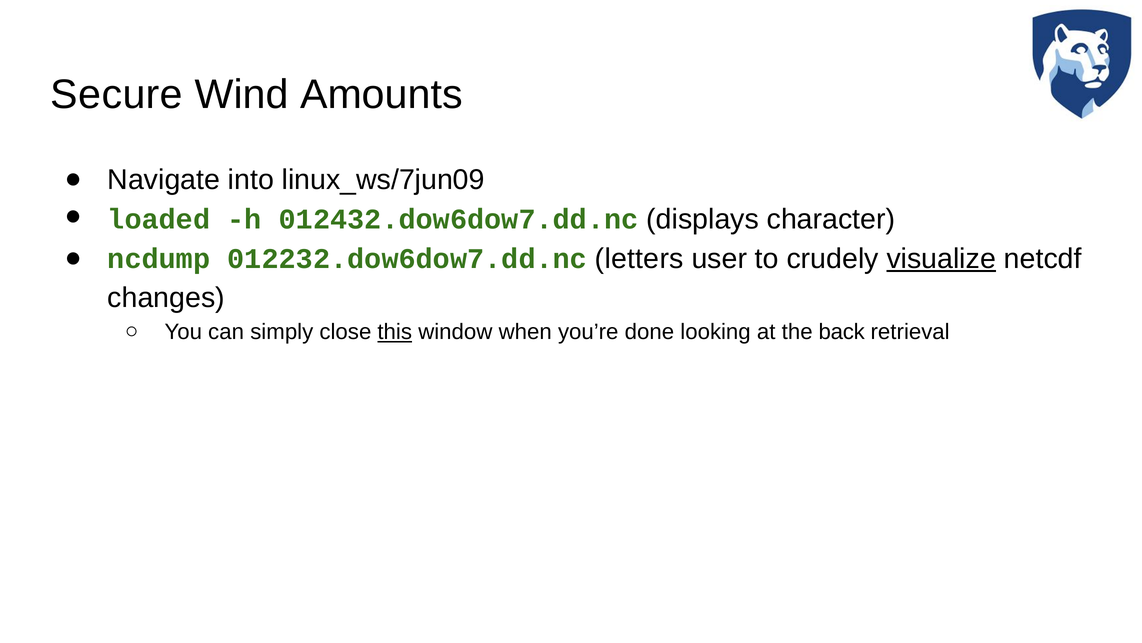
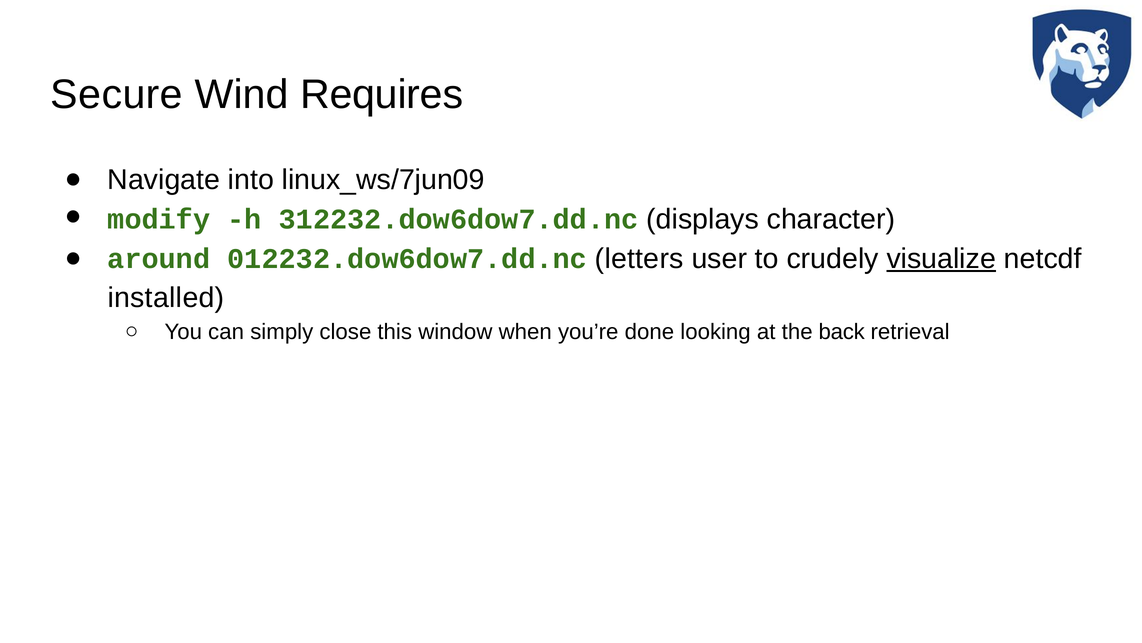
Amounts: Amounts -> Requires
loaded: loaded -> modify
012432.dow6dow7.dd.nc: 012432.dow6dow7.dd.nc -> 312232.dow6dow7.dd.nc
ncdump: ncdump -> around
changes: changes -> installed
this underline: present -> none
